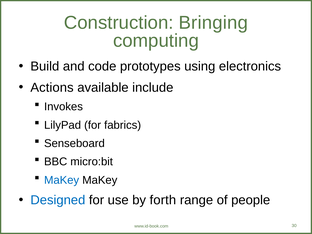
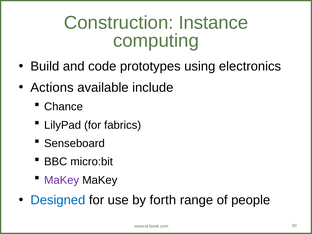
Bringing: Bringing -> Instance
Invokes: Invokes -> Chance
MaKey at (62, 180) colour: blue -> purple
